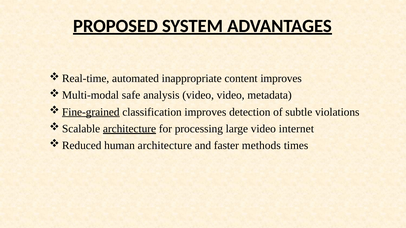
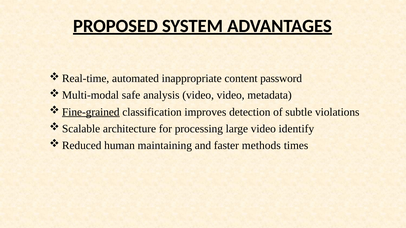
content improves: improves -> password
architecture at (130, 129) underline: present -> none
internet: internet -> identify
human architecture: architecture -> maintaining
